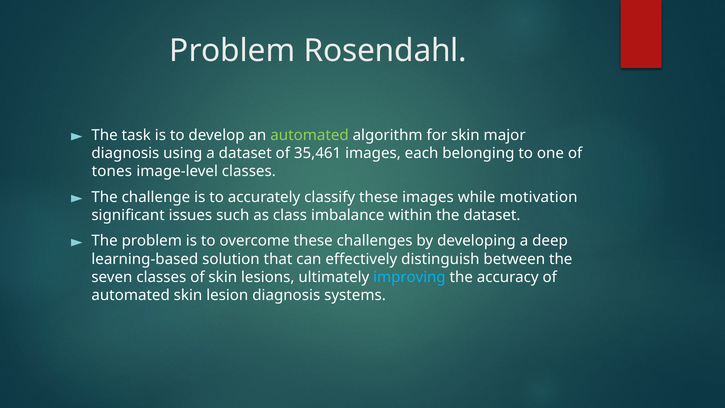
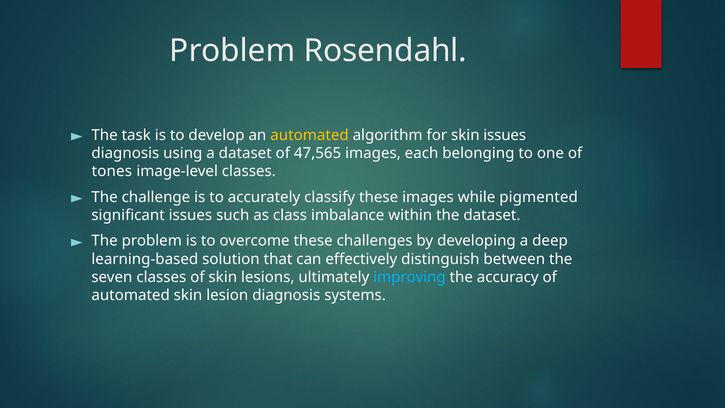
automated at (310, 135) colour: light green -> yellow
skin major: major -> issues
35,461: 35,461 -> 47,565
motivation: motivation -> pigmented
